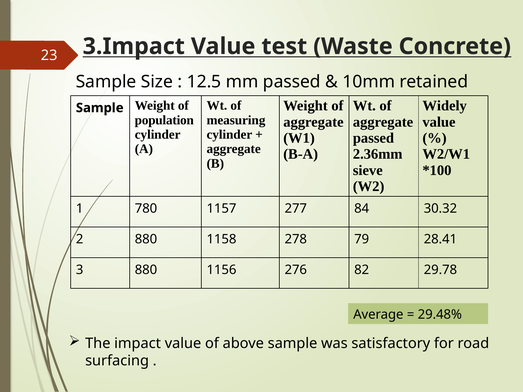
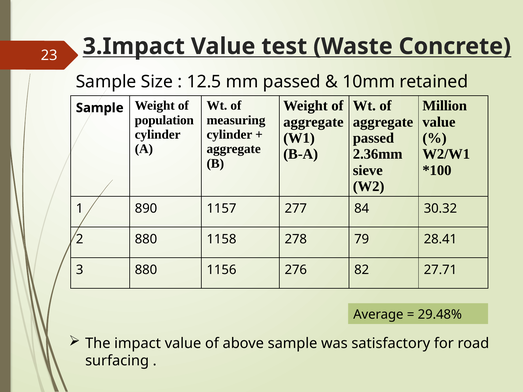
Widely: Widely -> Million
780: 780 -> 890
29.78: 29.78 -> 27.71
